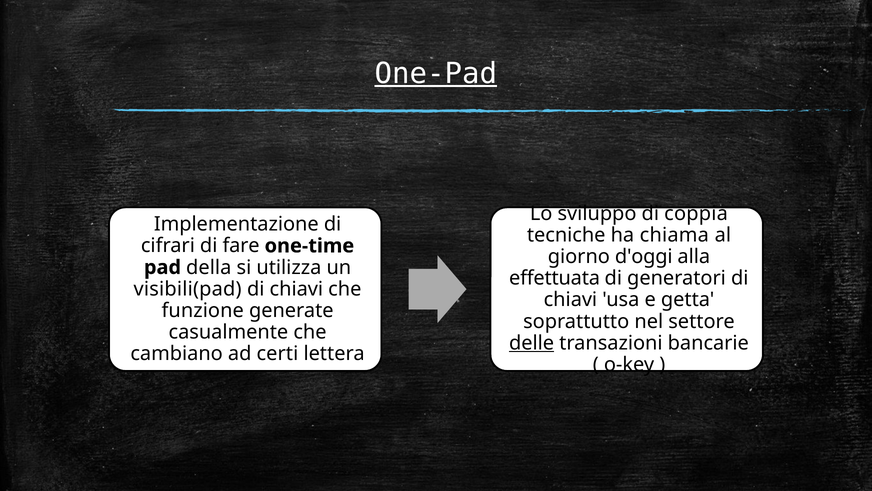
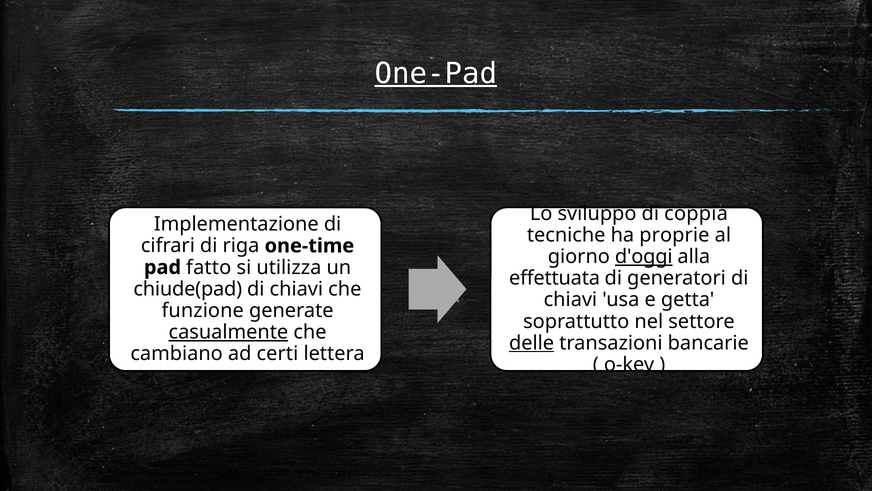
chiama: chiama -> proprie
fare: fare -> riga
d'oggi underline: none -> present
della: della -> fatto
visibili(pad: visibili(pad -> chiude(pad
casualmente underline: none -> present
